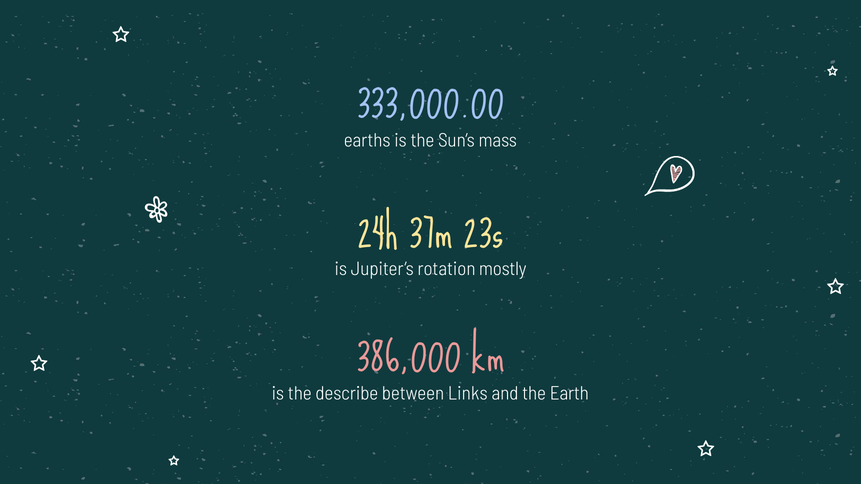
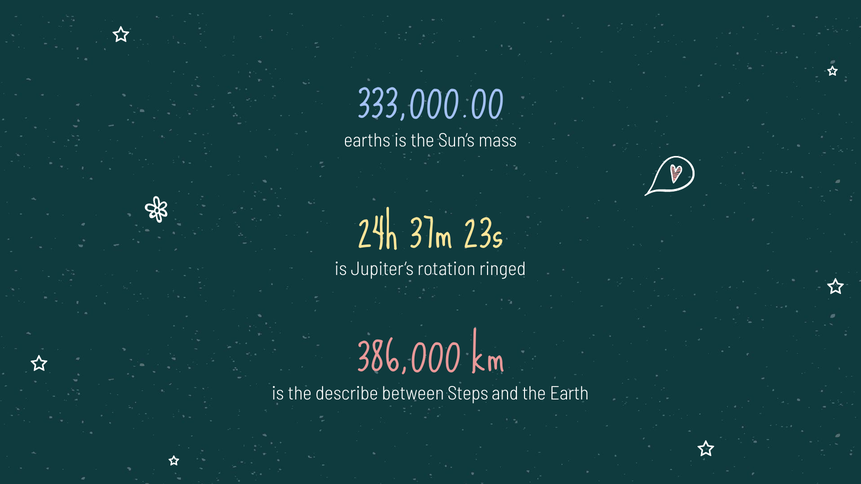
mostly: mostly -> ringed
Links: Links -> Steps
